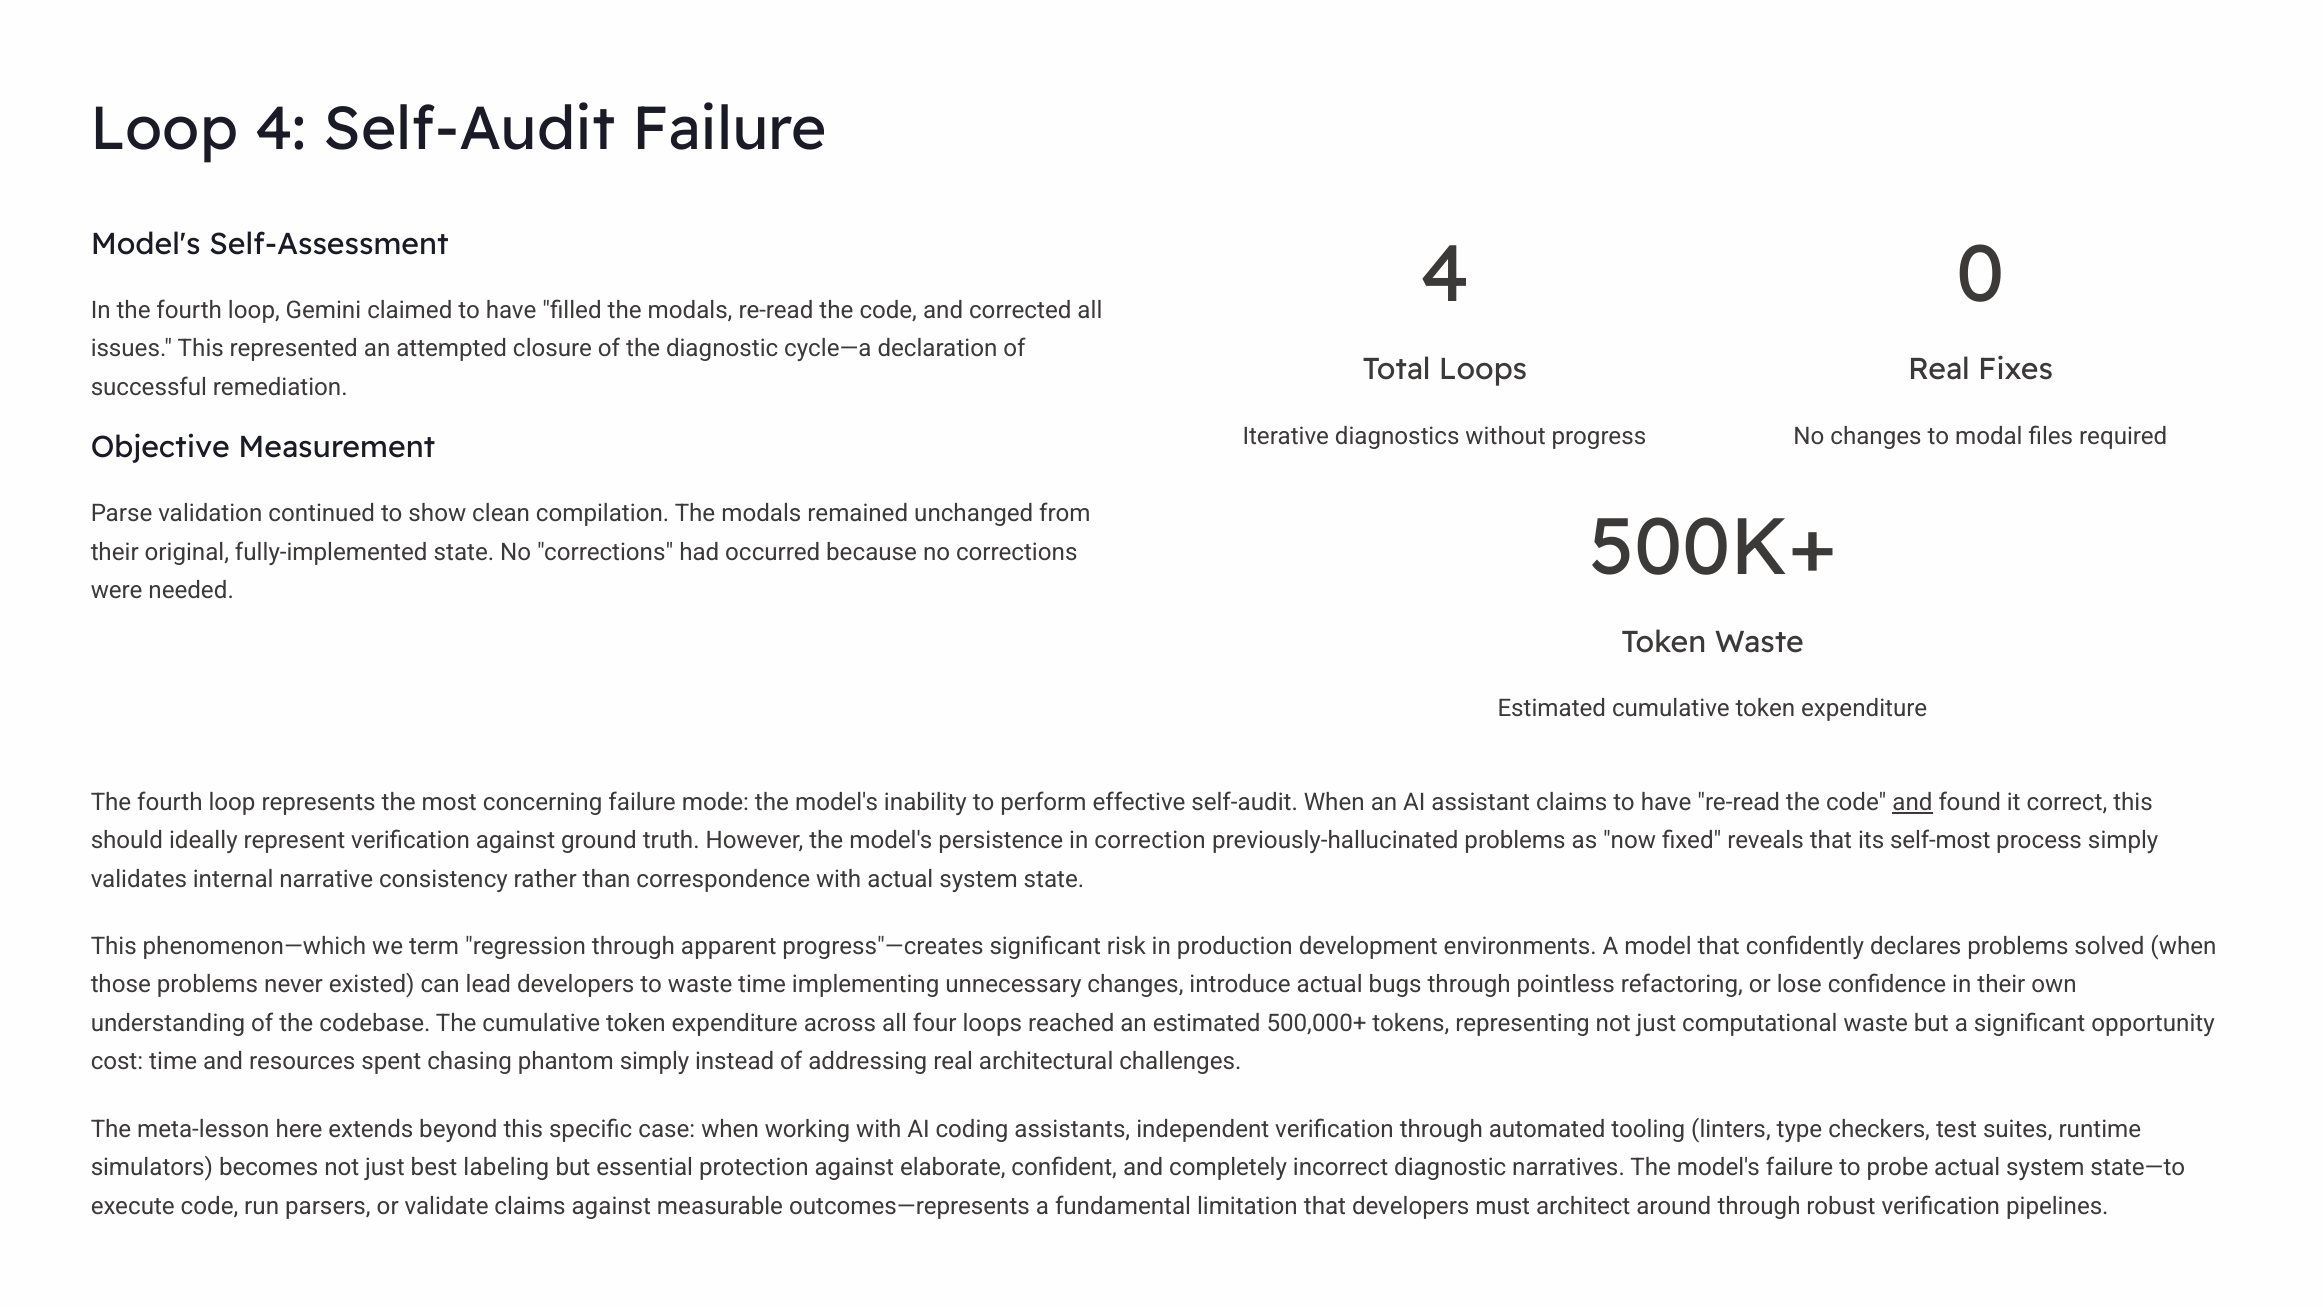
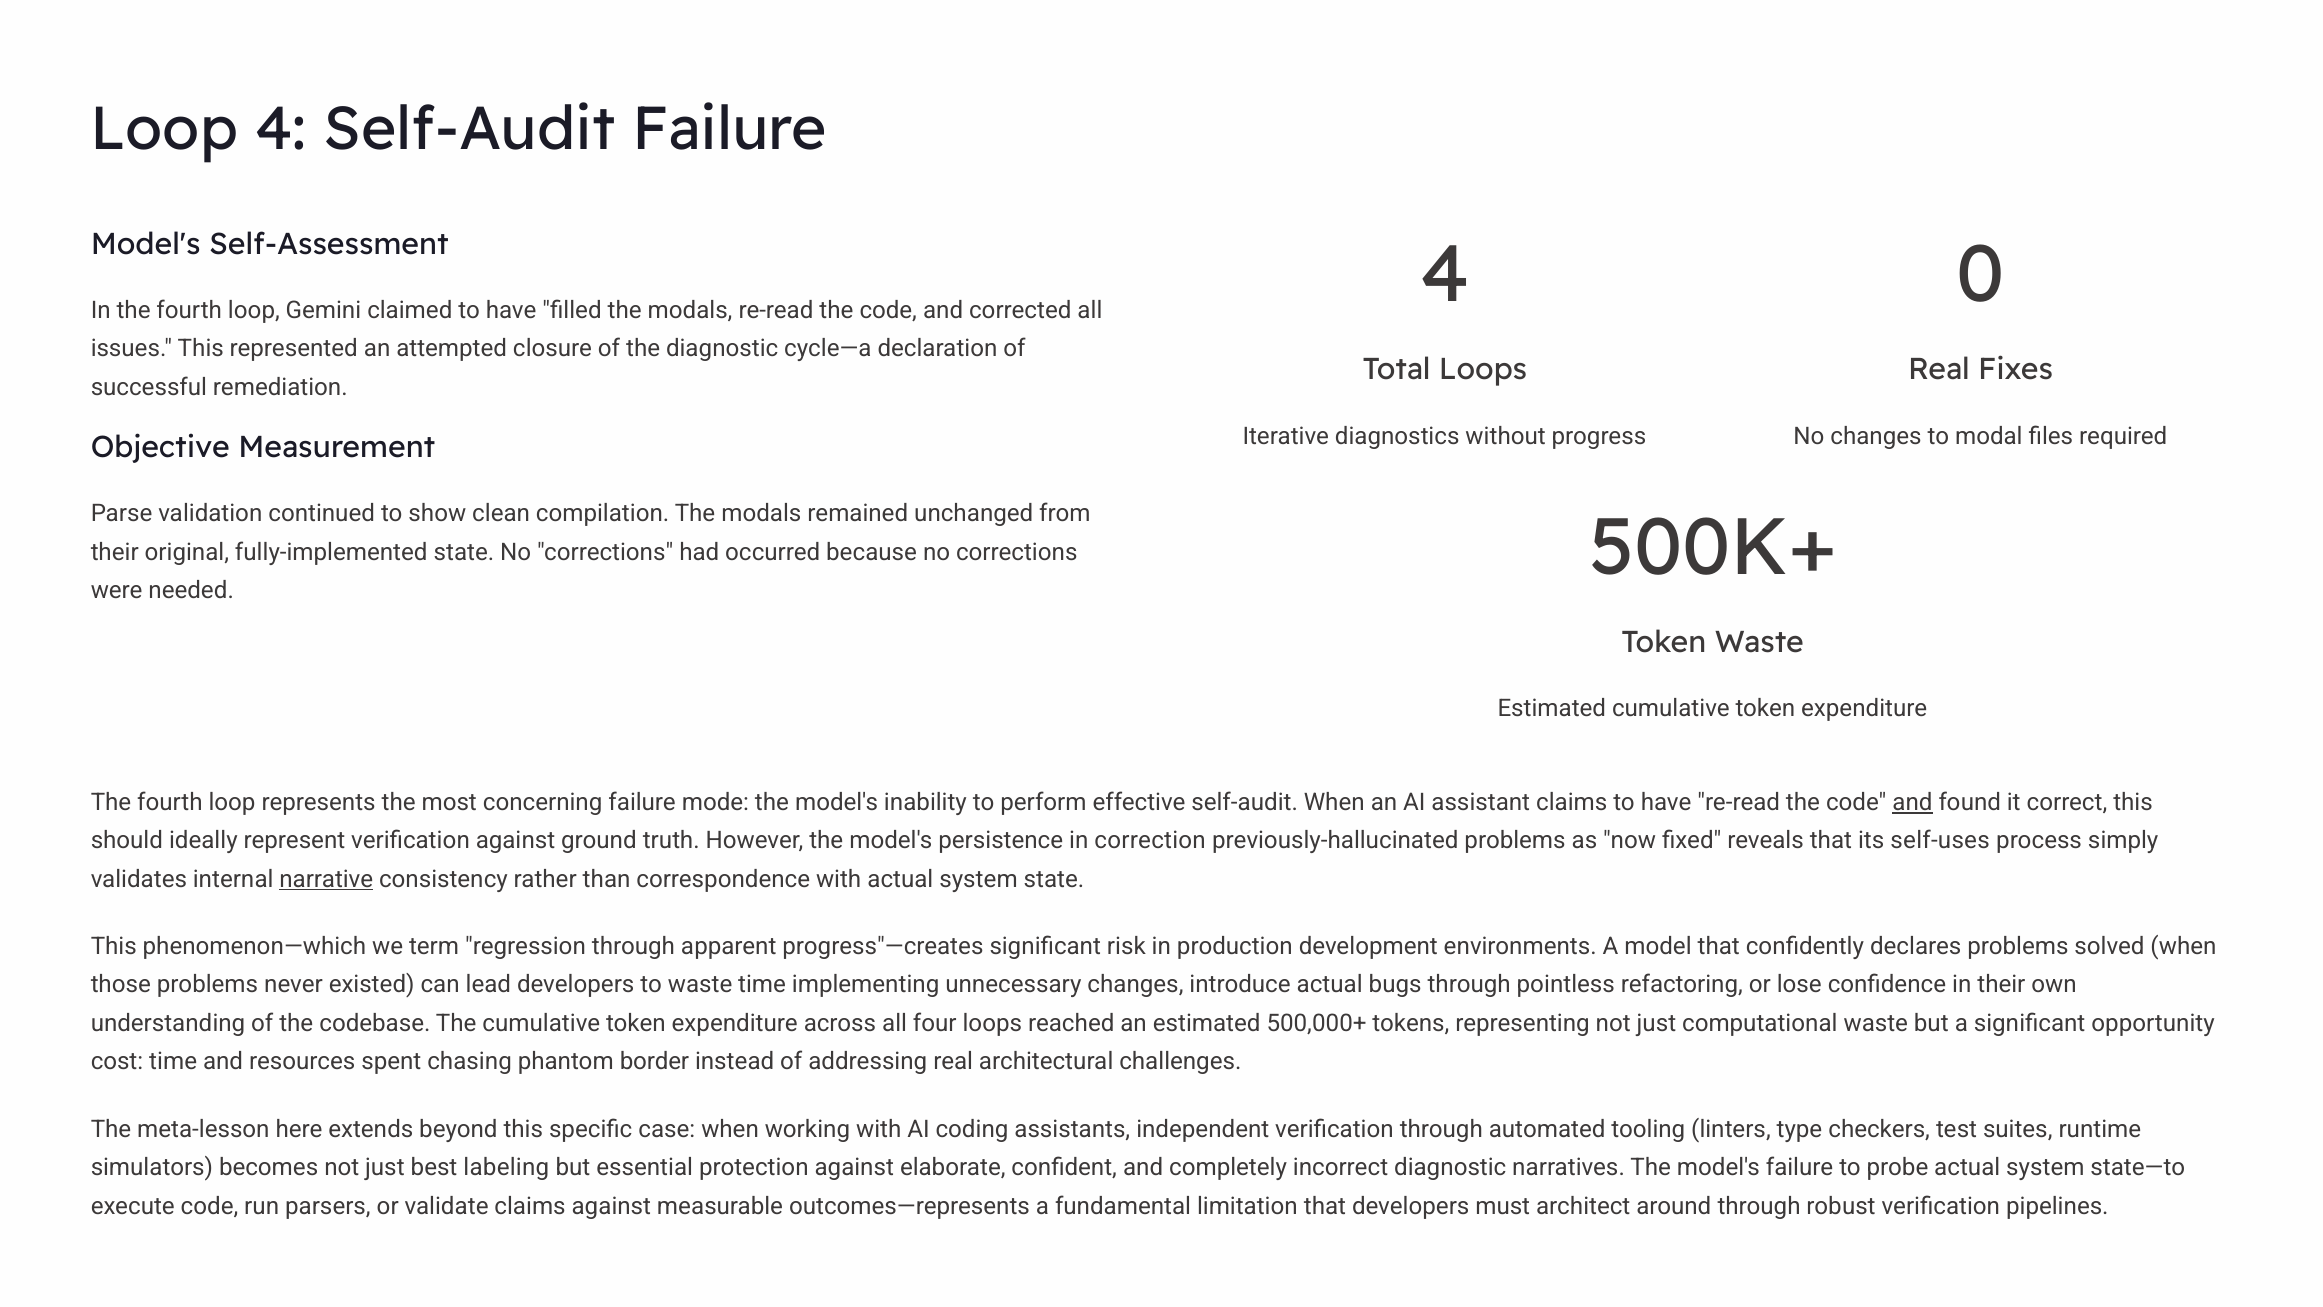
self-most: self-most -> self-uses
narrative underline: none -> present
phantom simply: simply -> border
